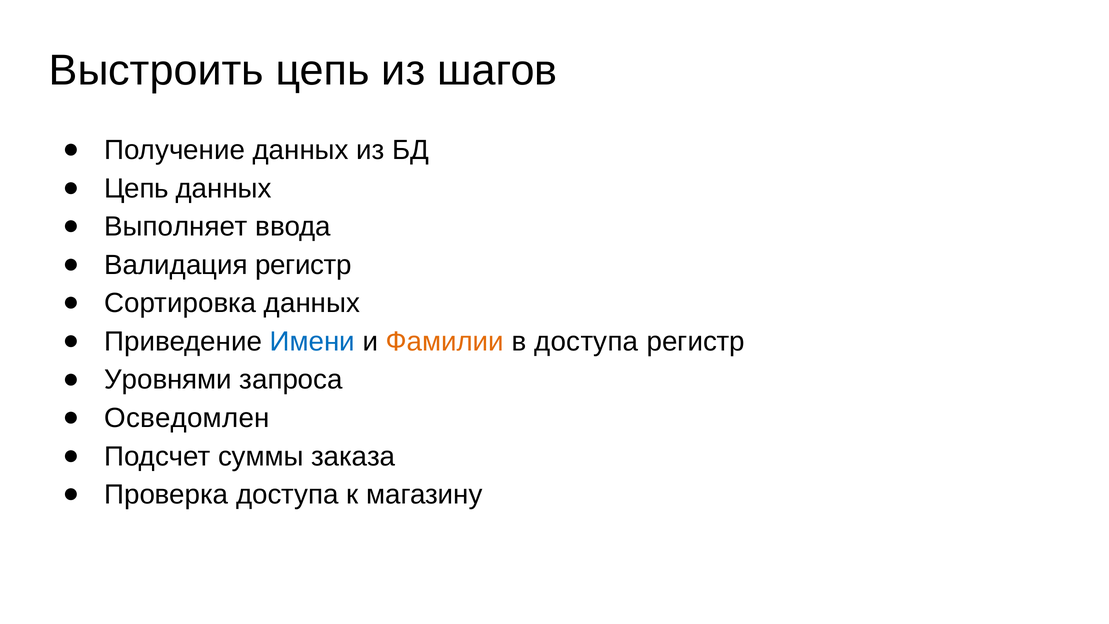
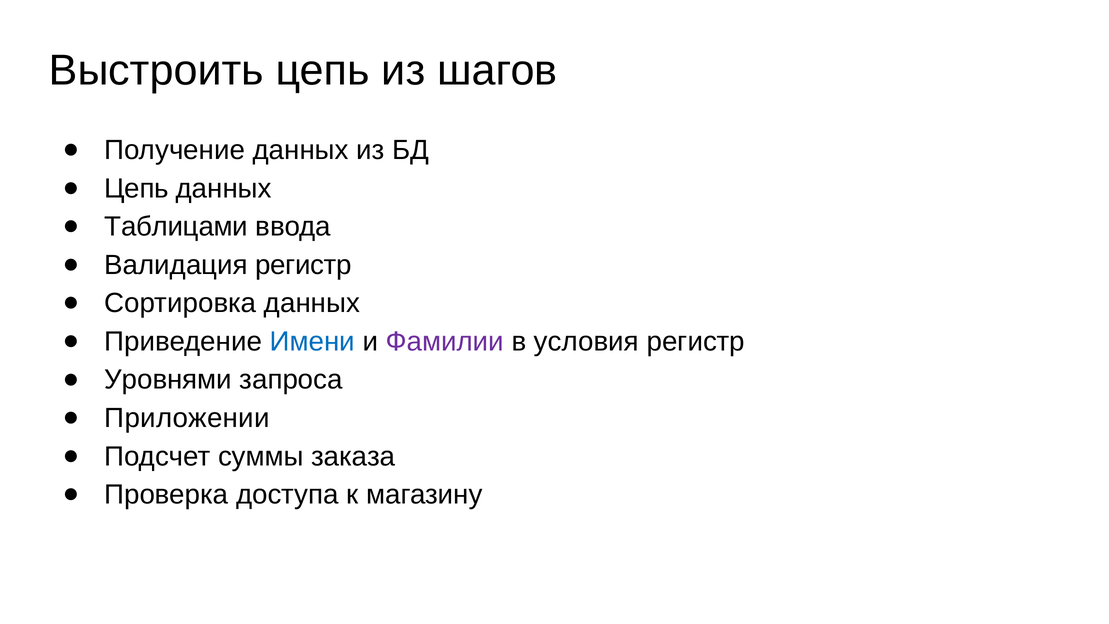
Выполняет: Выполняет -> Таблицами
Фамилии colour: orange -> purple
в доступа: доступа -> условия
Осведомлен: Осведомлен -> Приложении
